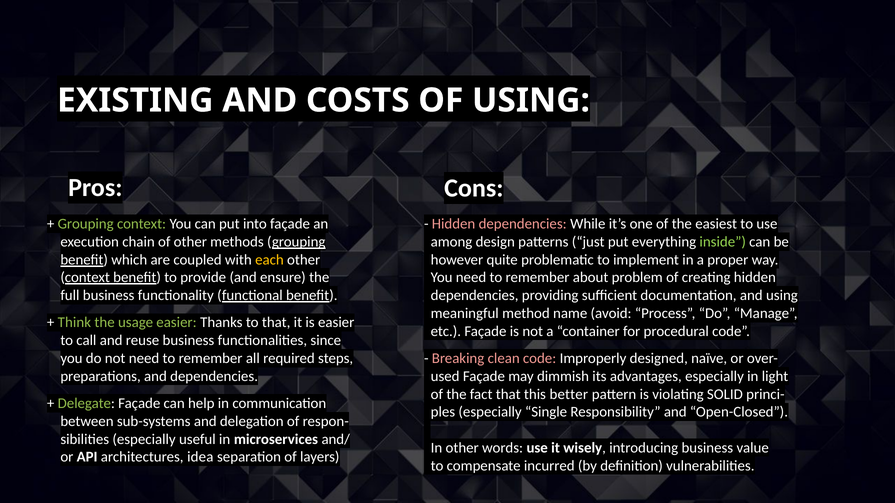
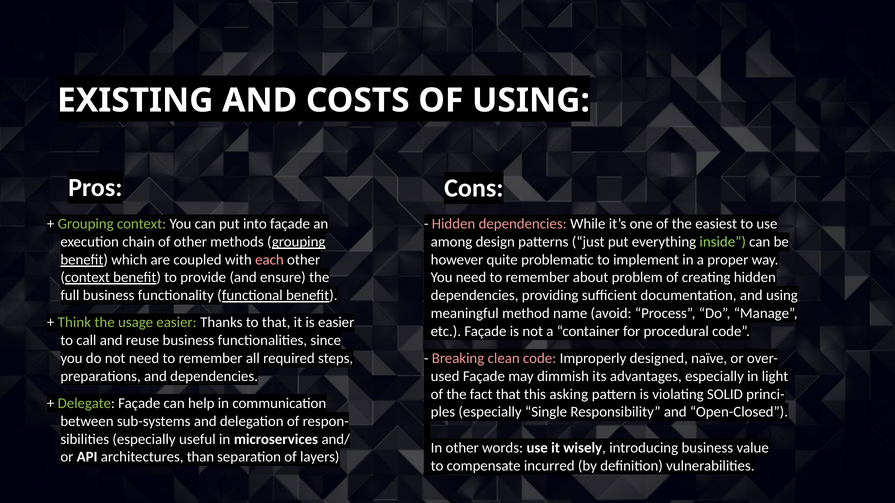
each colour: yellow -> pink
better: better -> asking
idea: idea -> than
